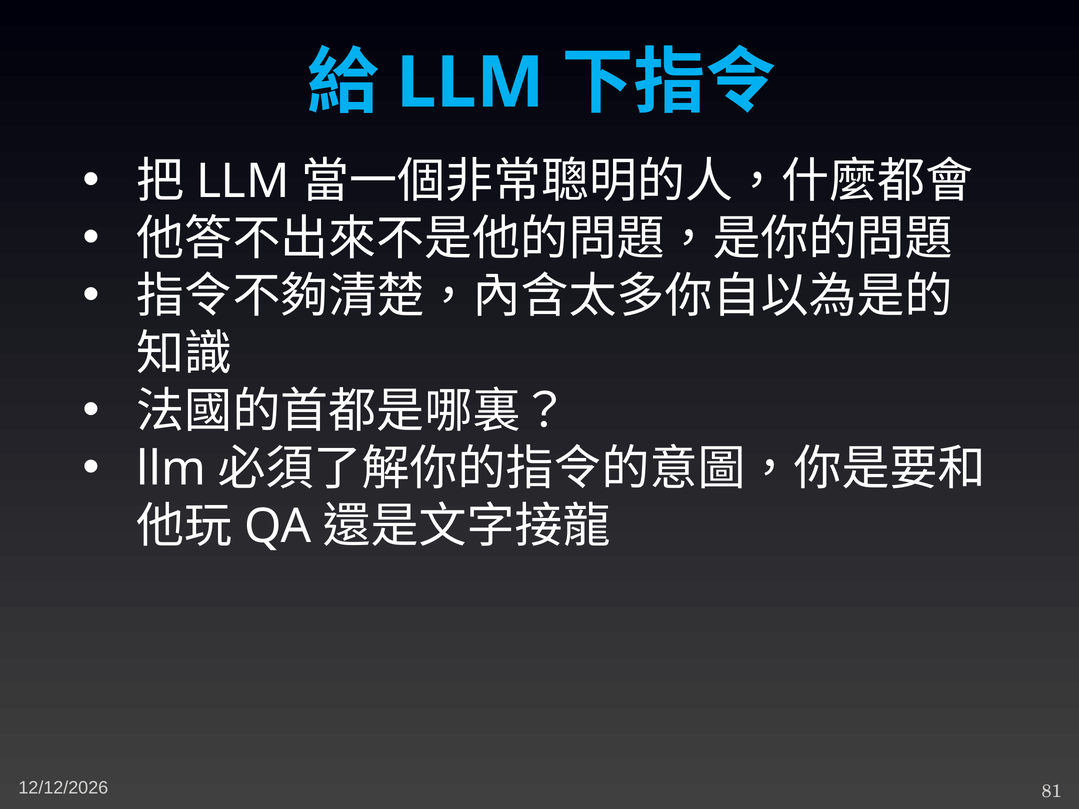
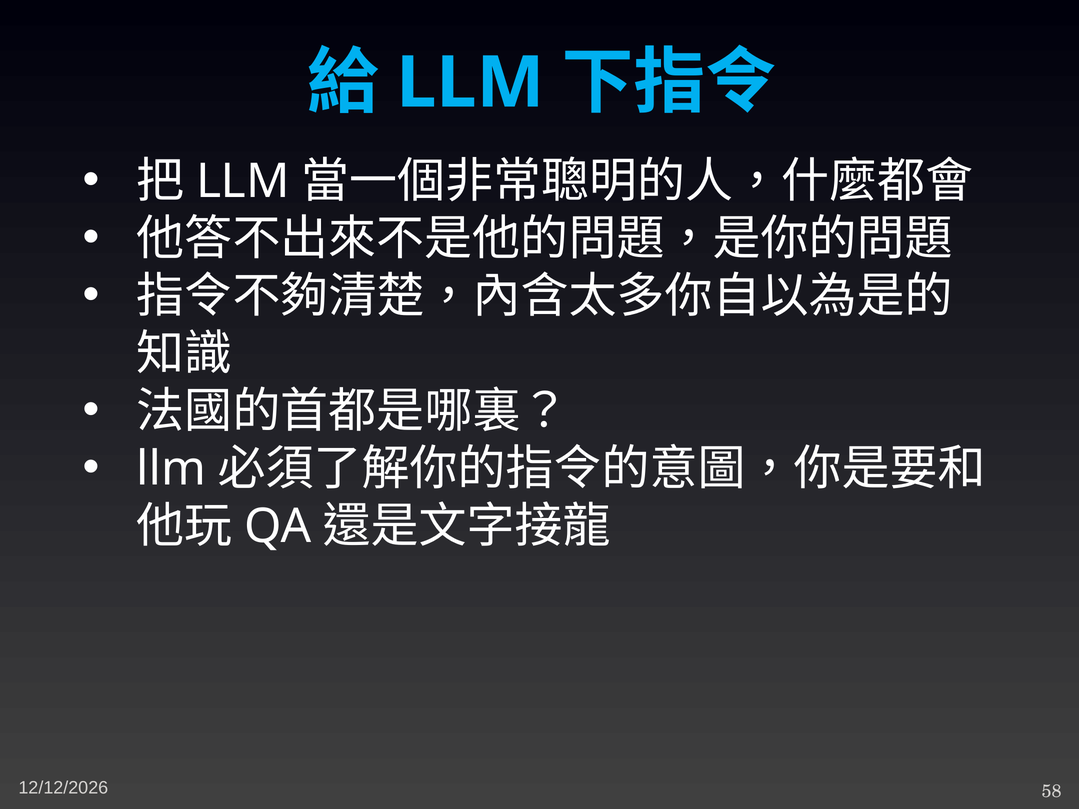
81: 81 -> 58
